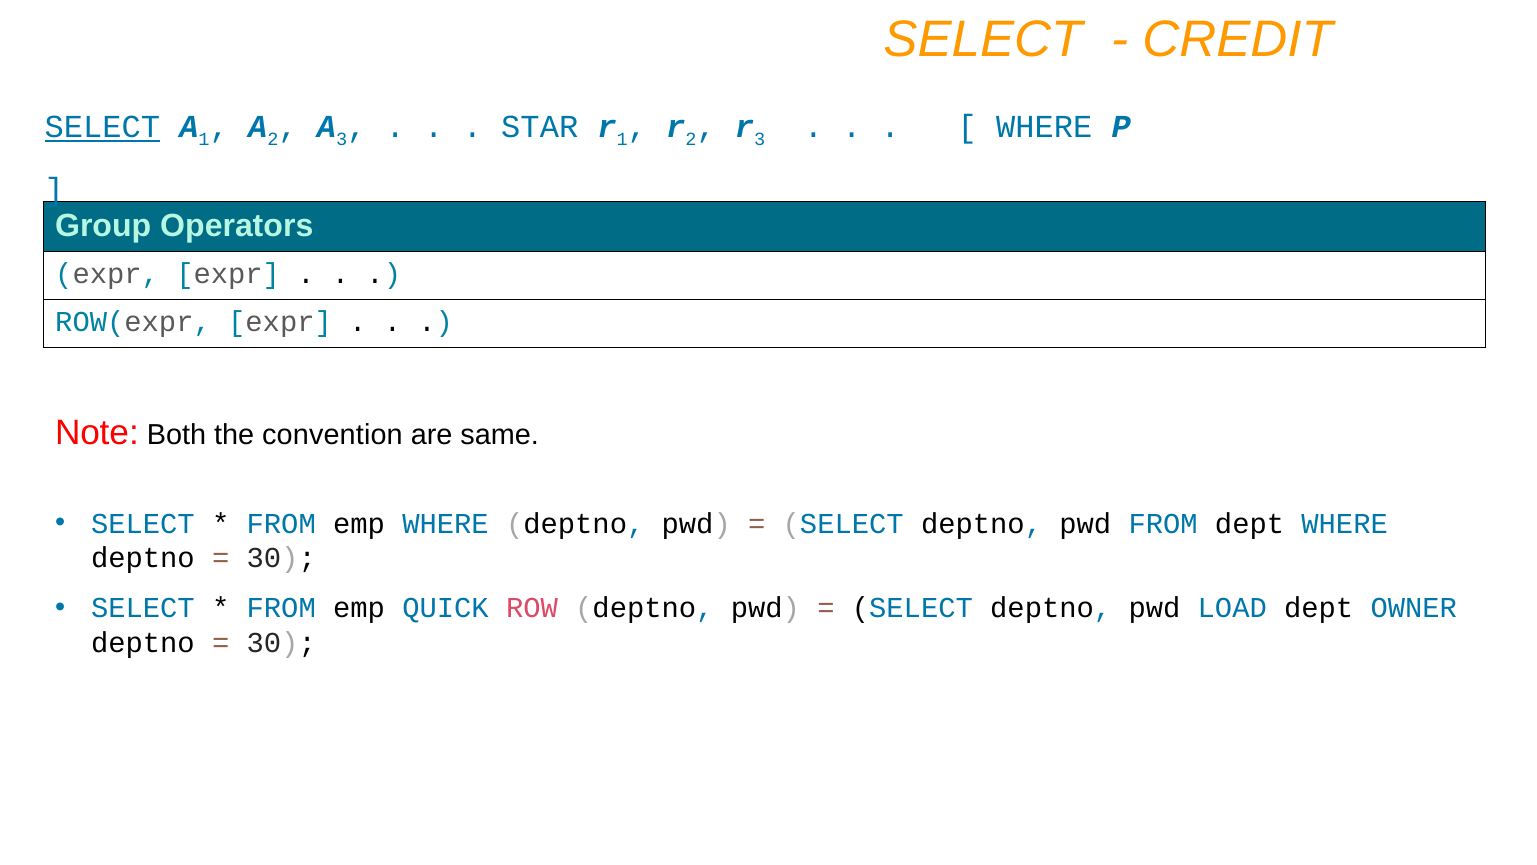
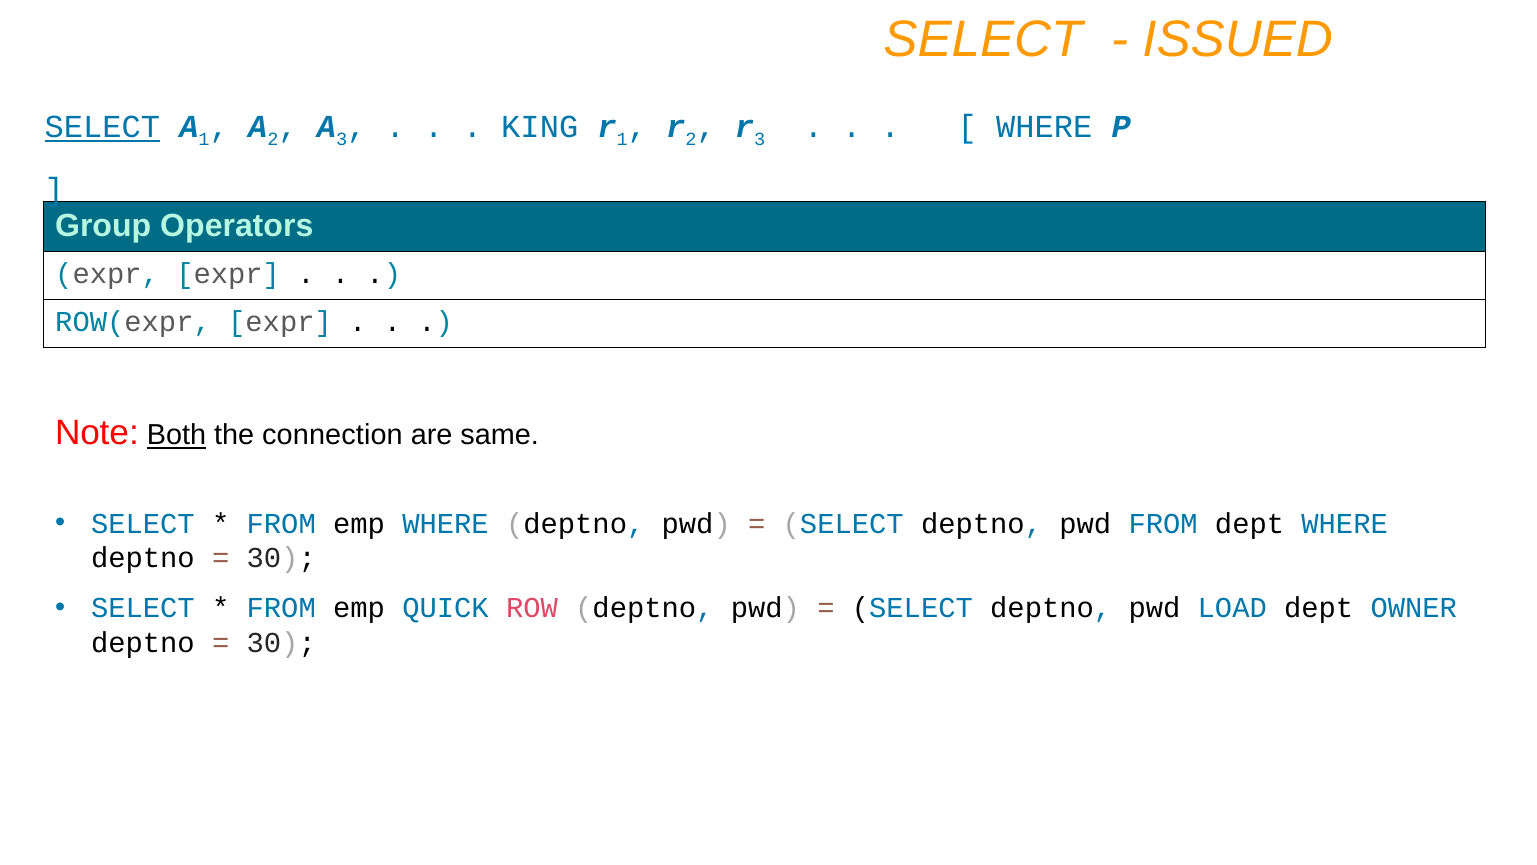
CREDIT: CREDIT -> ISSUED
STAR: STAR -> KING
Both underline: none -> present
convention: convention -> connection
